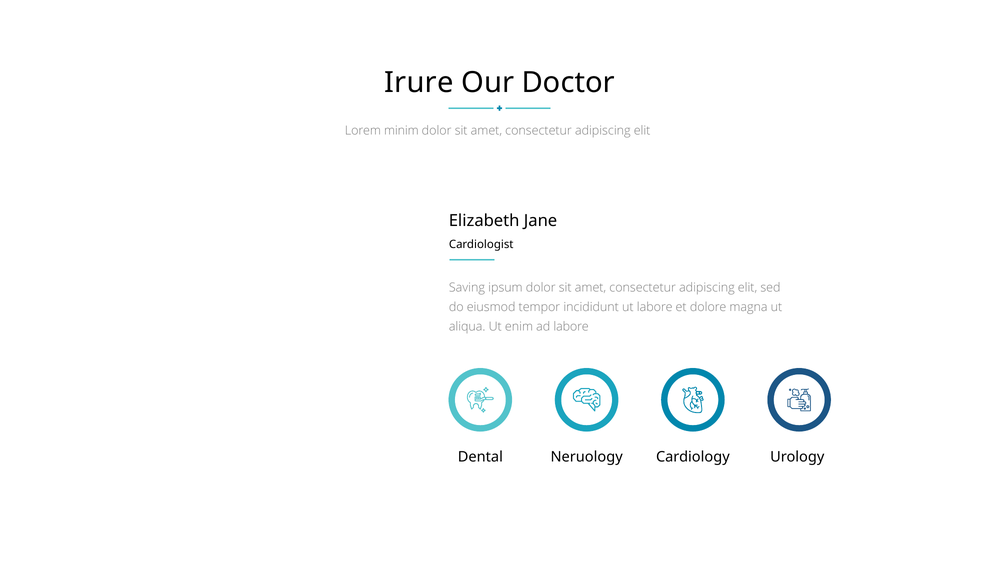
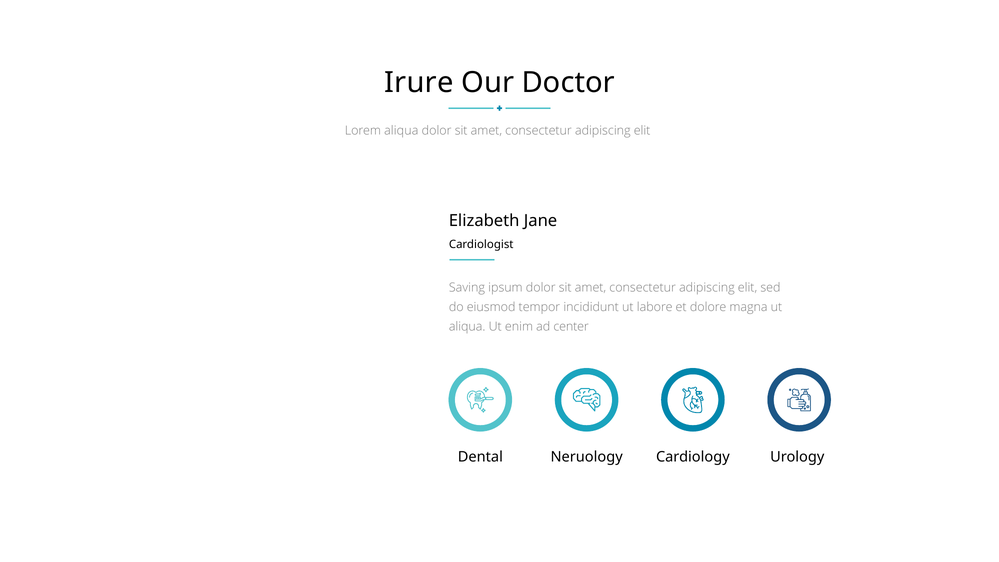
Lorem minim: minim -> aliqua
ad labore: labore -> center
